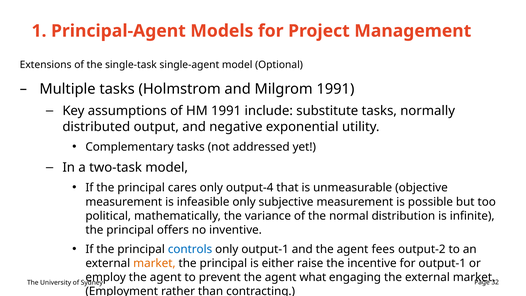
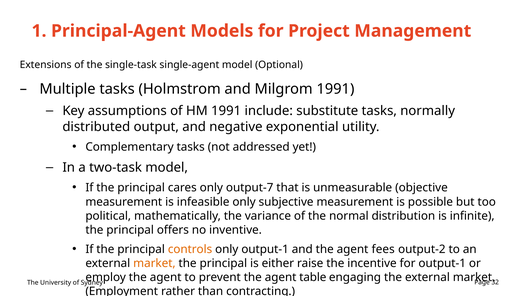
output-4: output-4 -> output-7
controls colour: blue -> orange
what: what -> table
